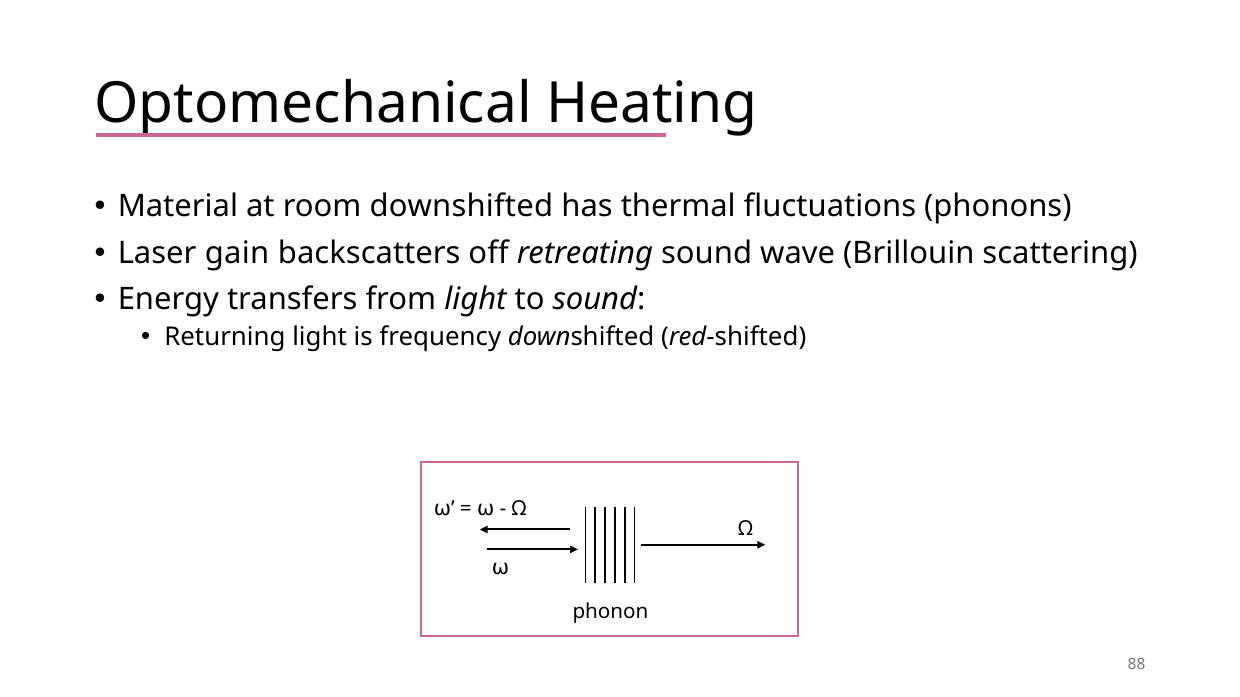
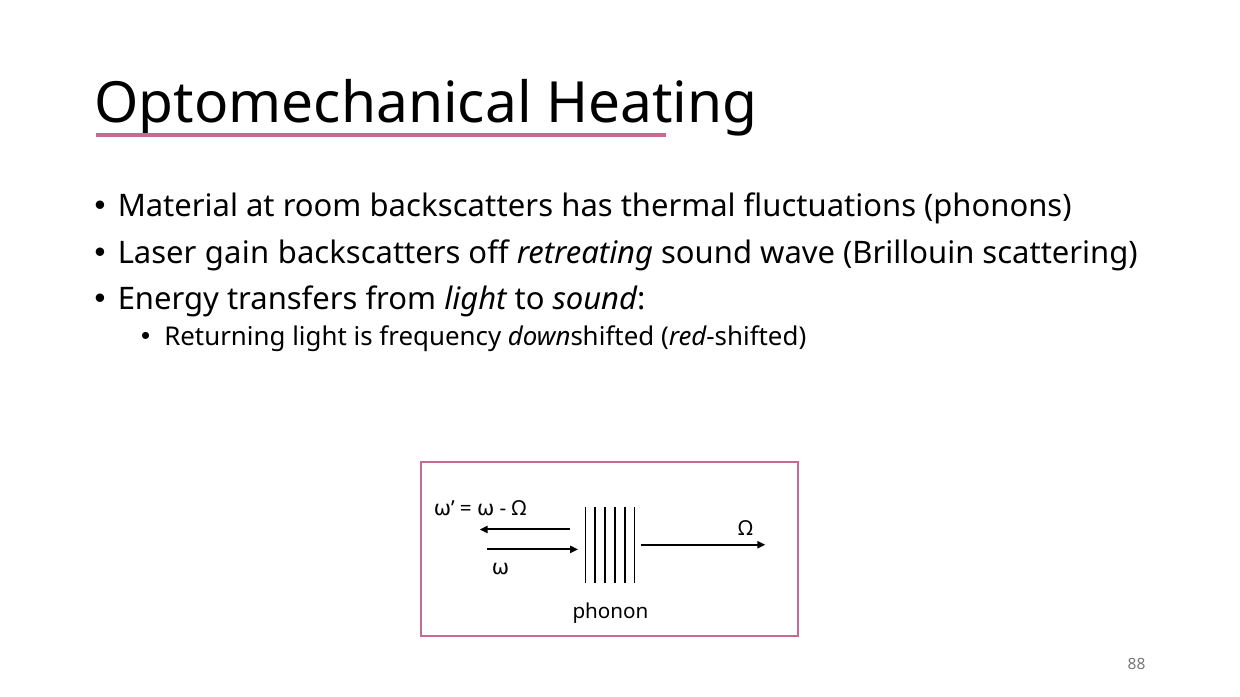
room downshifted: downshifted -> backscatters
